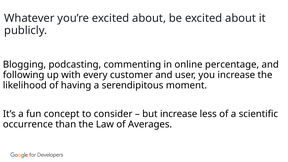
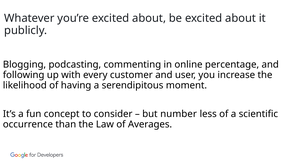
but increase: increase -> number
